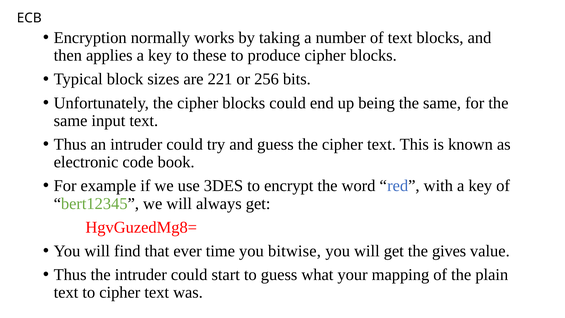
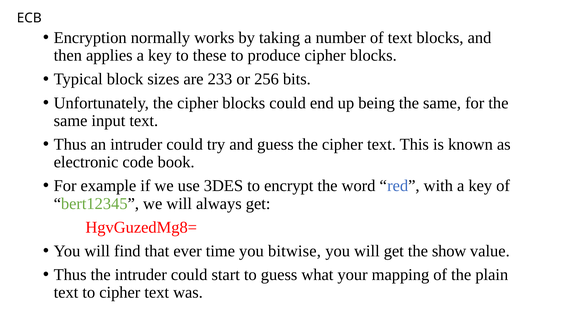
221: 221 -> 233
gives: gives -> show
